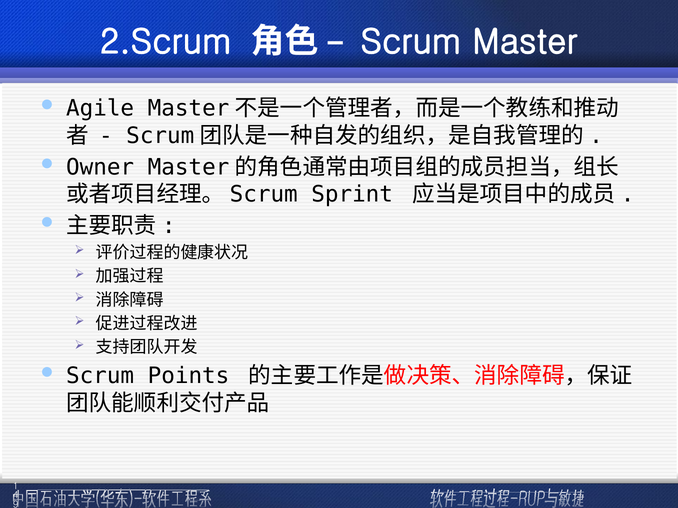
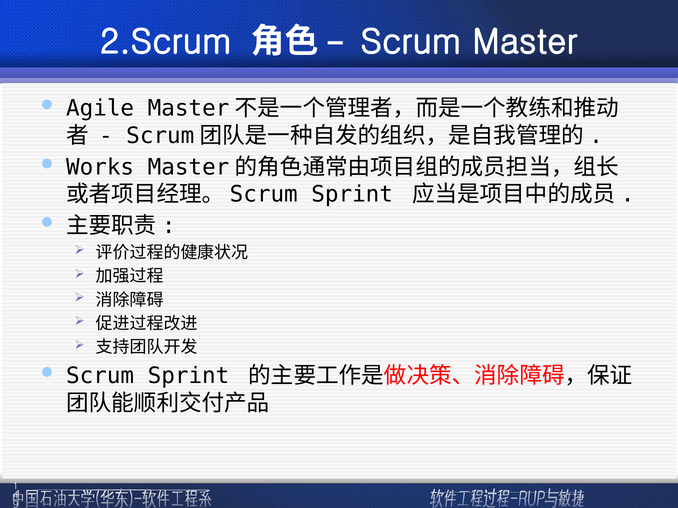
Owner: Owner -> Works
Scrum Points: Points -> Sprint
